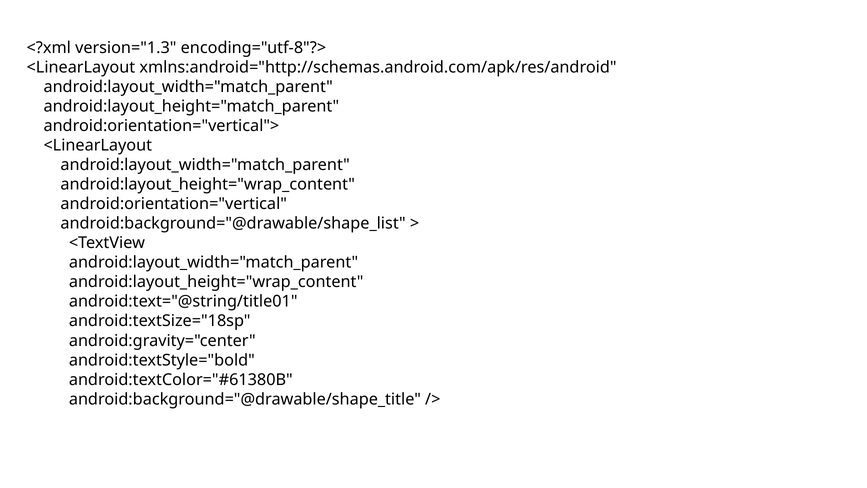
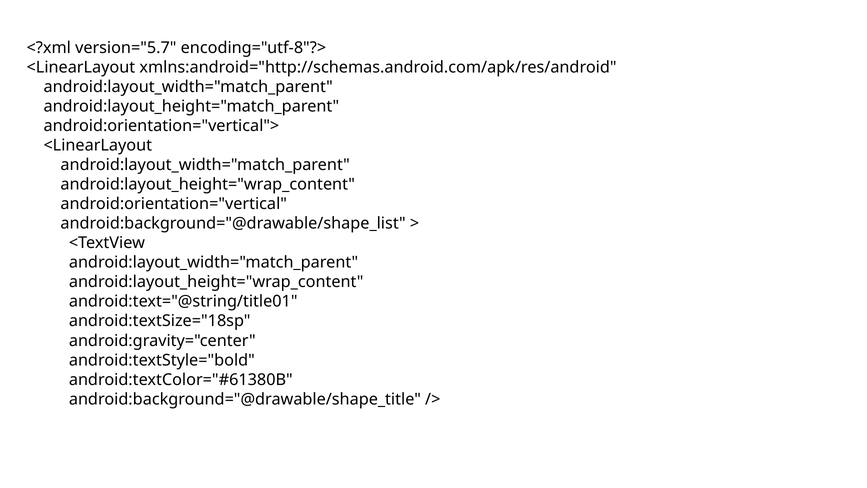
version="1.3: version="1.3 -> version="5.7
